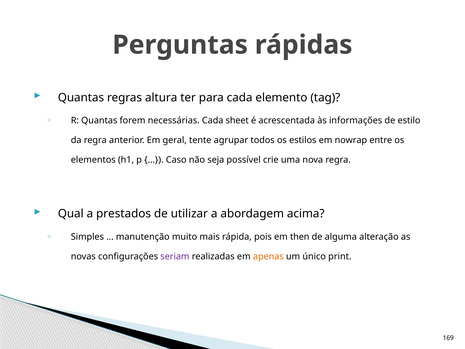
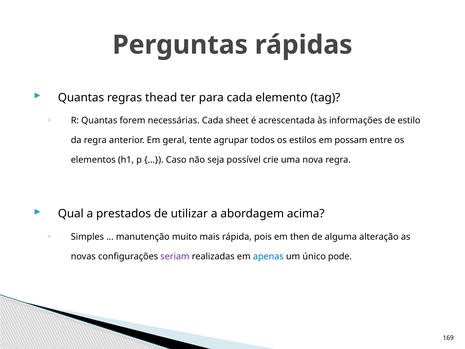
altura: altura -> thead
nowrap: nowrap -> possam
apenas colour: orange -> blue
print: print -> pode
